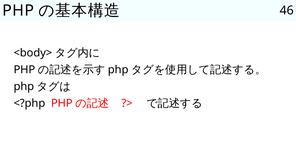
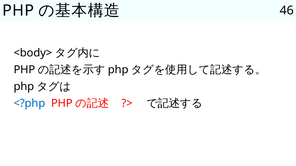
<?php colour: black -> blue
